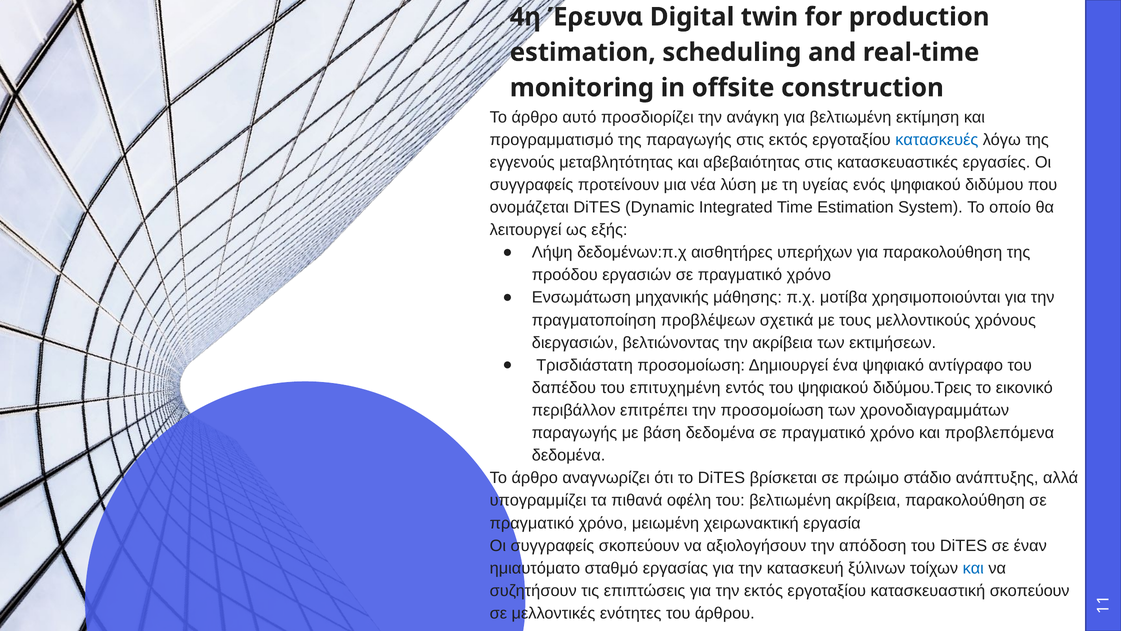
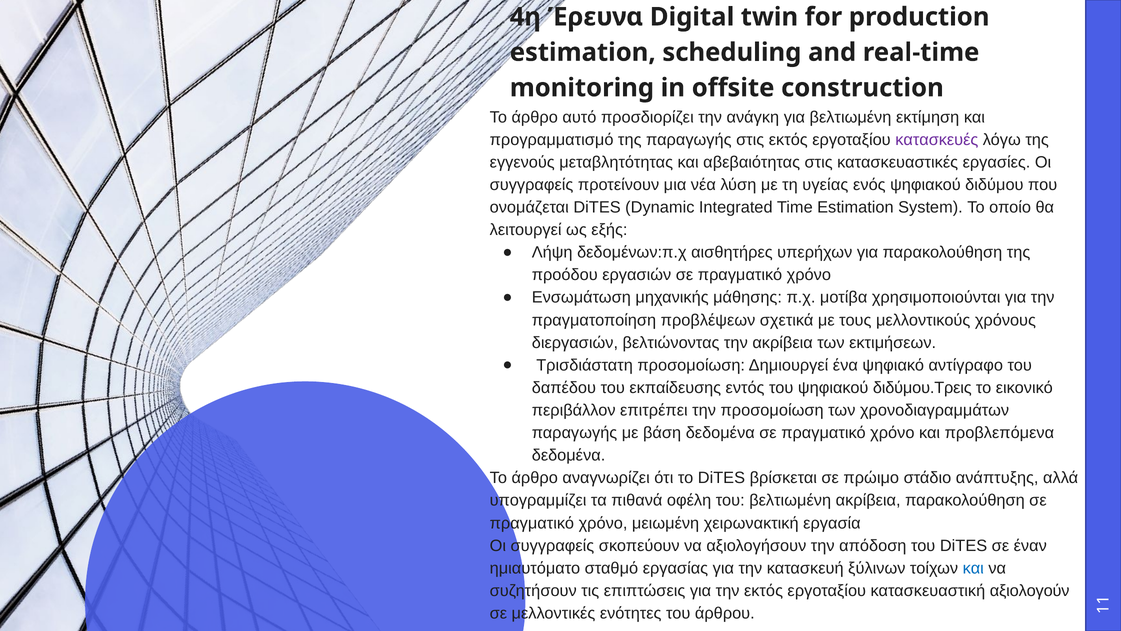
κατασκευές colour: blue -> purple
επιτυχημένη: επιτυχημένη -> εκπαίδευσης
κατασκευαστική σκοπεύουν: σκοπεύουν -> αξιολογούν
